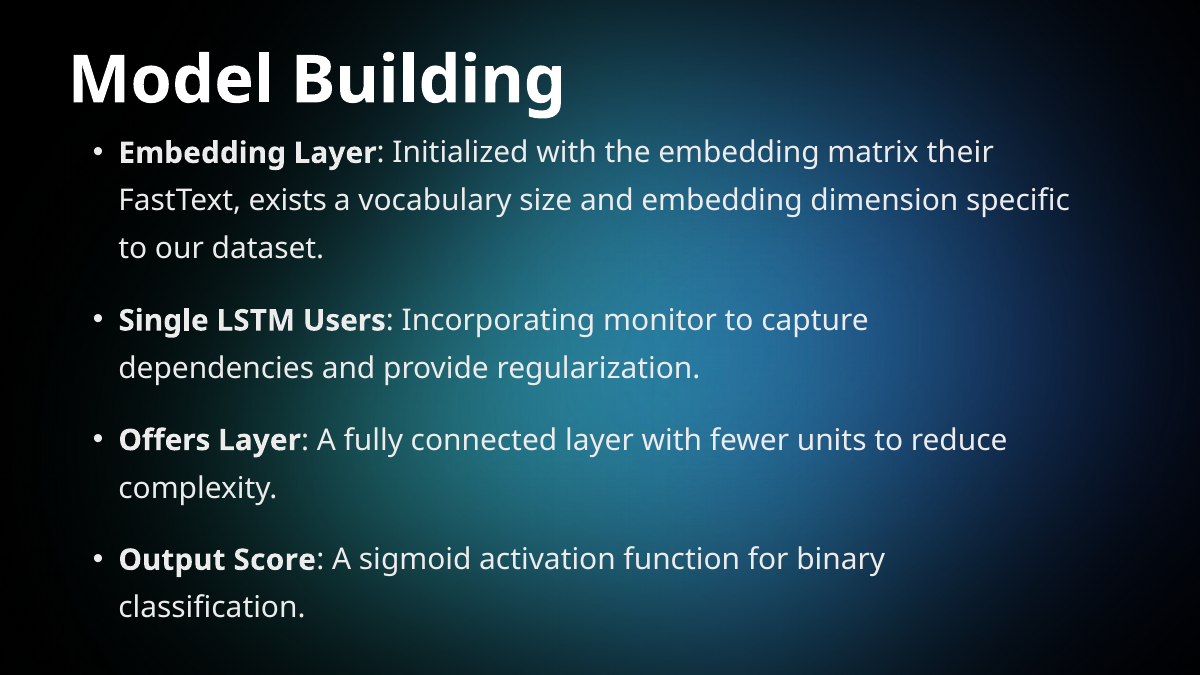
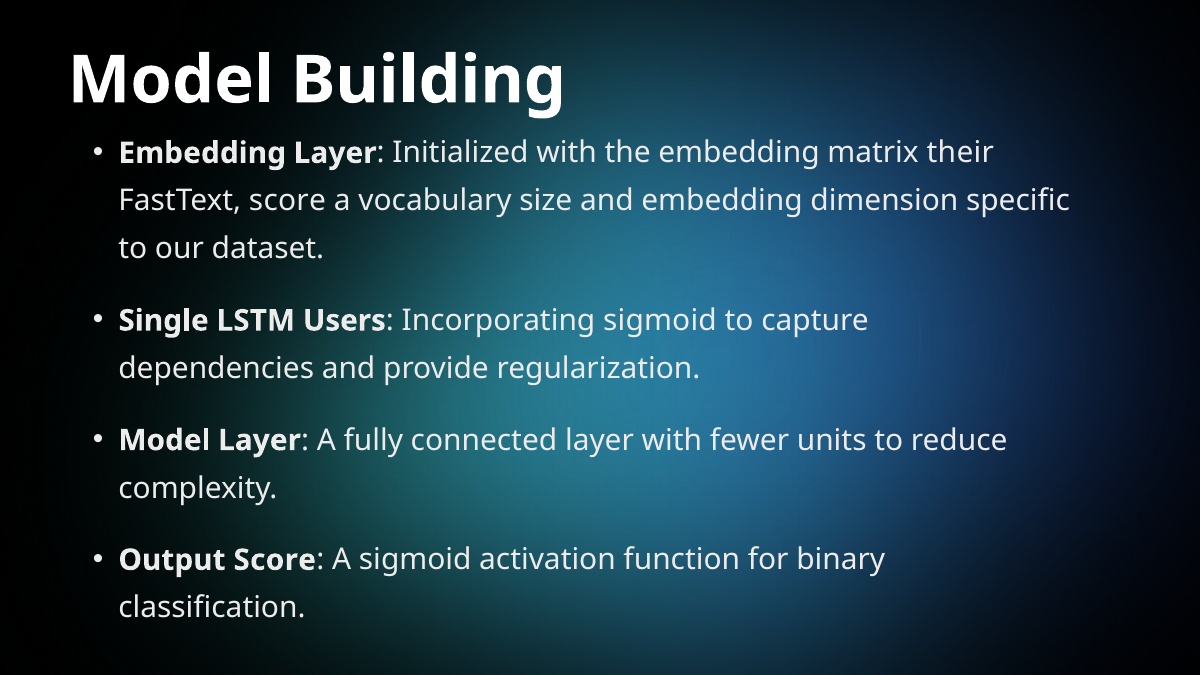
FastText exists: exists -> score
Incorporating monitor: monitor -> sigmoid
Offers at (164, 440): Offers -> Model
